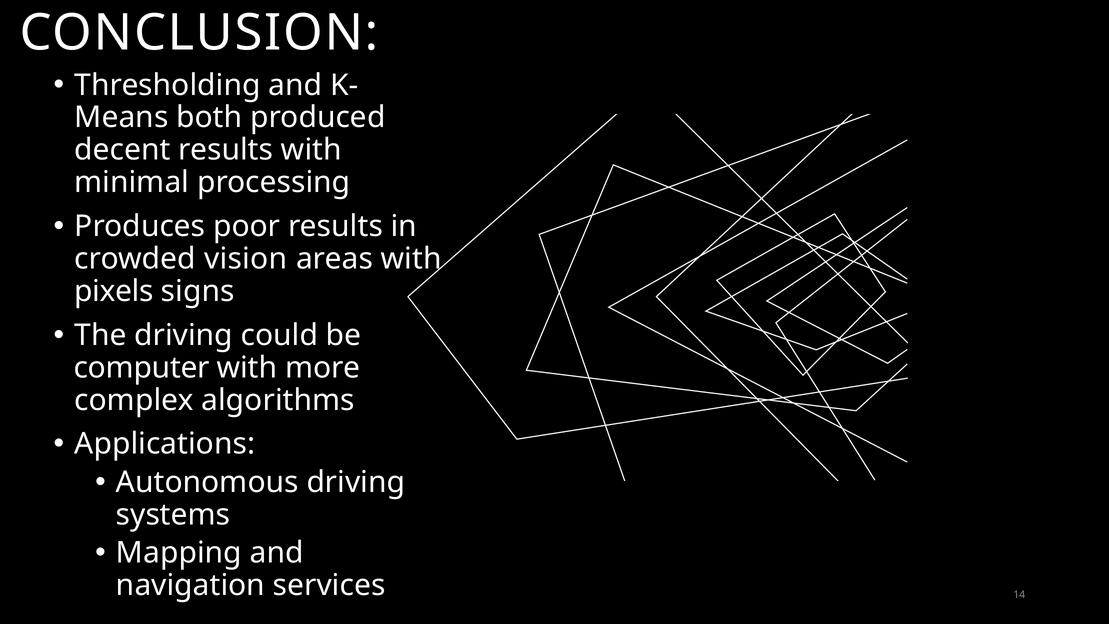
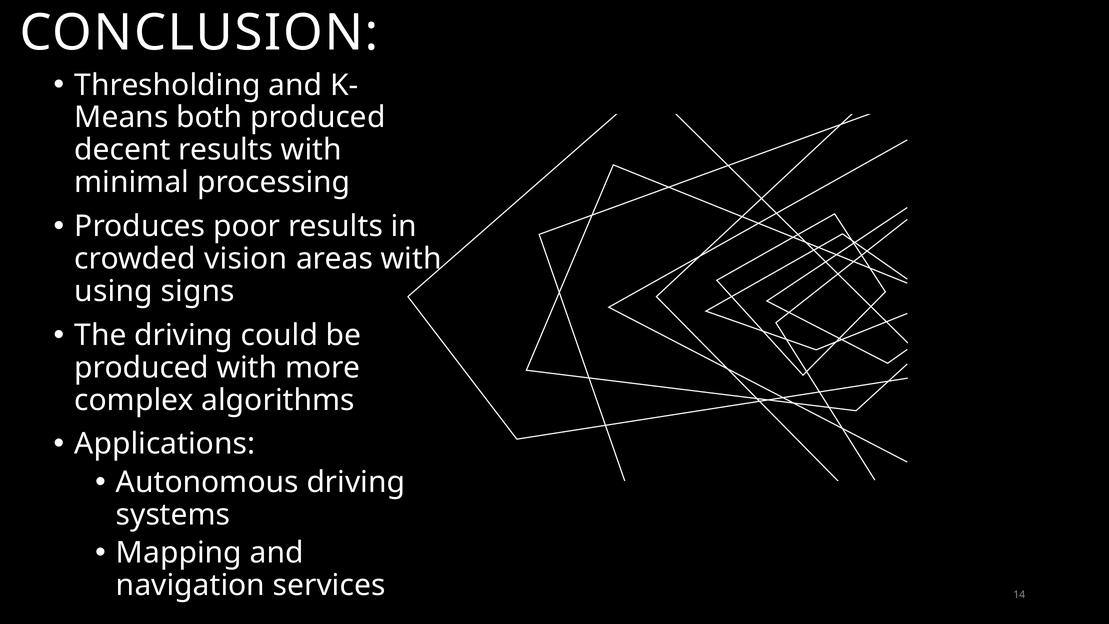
pixels: pixels -> using
computer at (142, 368): computer -> produced
